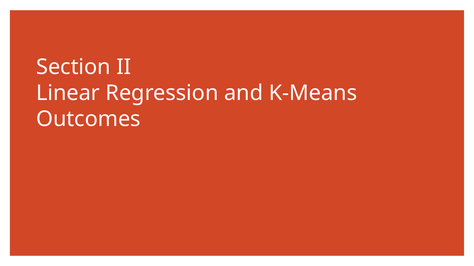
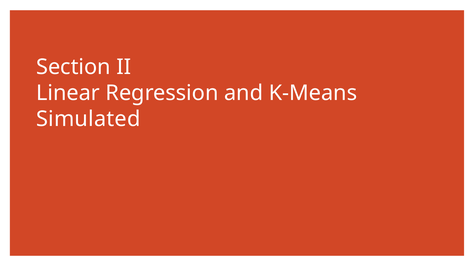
Outcomes: Outcomes -> Simulated
